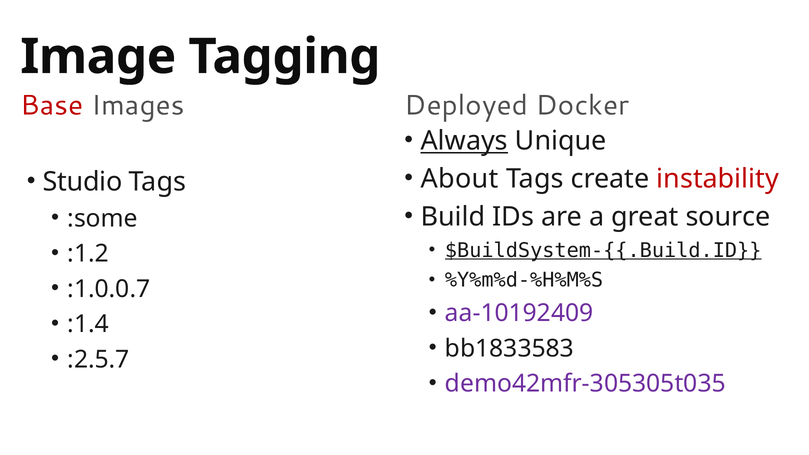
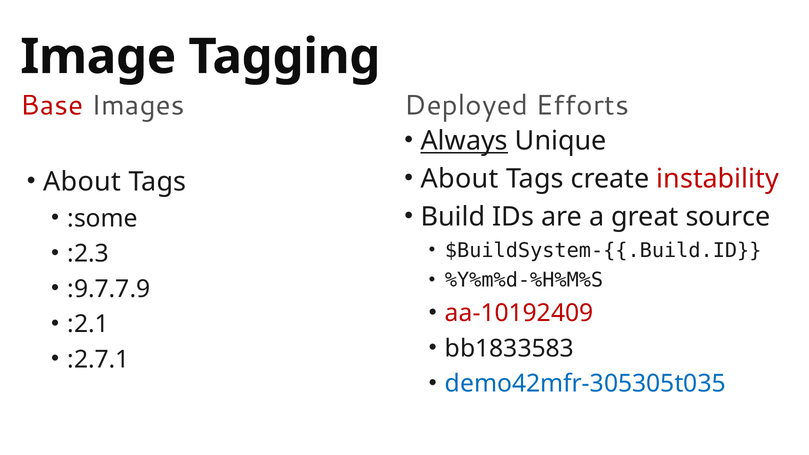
Docker: Docker -> Efforts
Studio at (82, 182): Studio -> About
$BuildSystem-{{.Build.ID underline: present -> none
:1.2: :1.2 -> :2.3
:1.0.0.7: :1.0.0.7 -> :9.7.7.9
aa-10192409 colour: purple -> red
:1.4: :1.4 -> :2.1
:2.5.7: :2.5.7 -> :2.7.1
demo42mfr-305305t035 colour: purple -> blue
